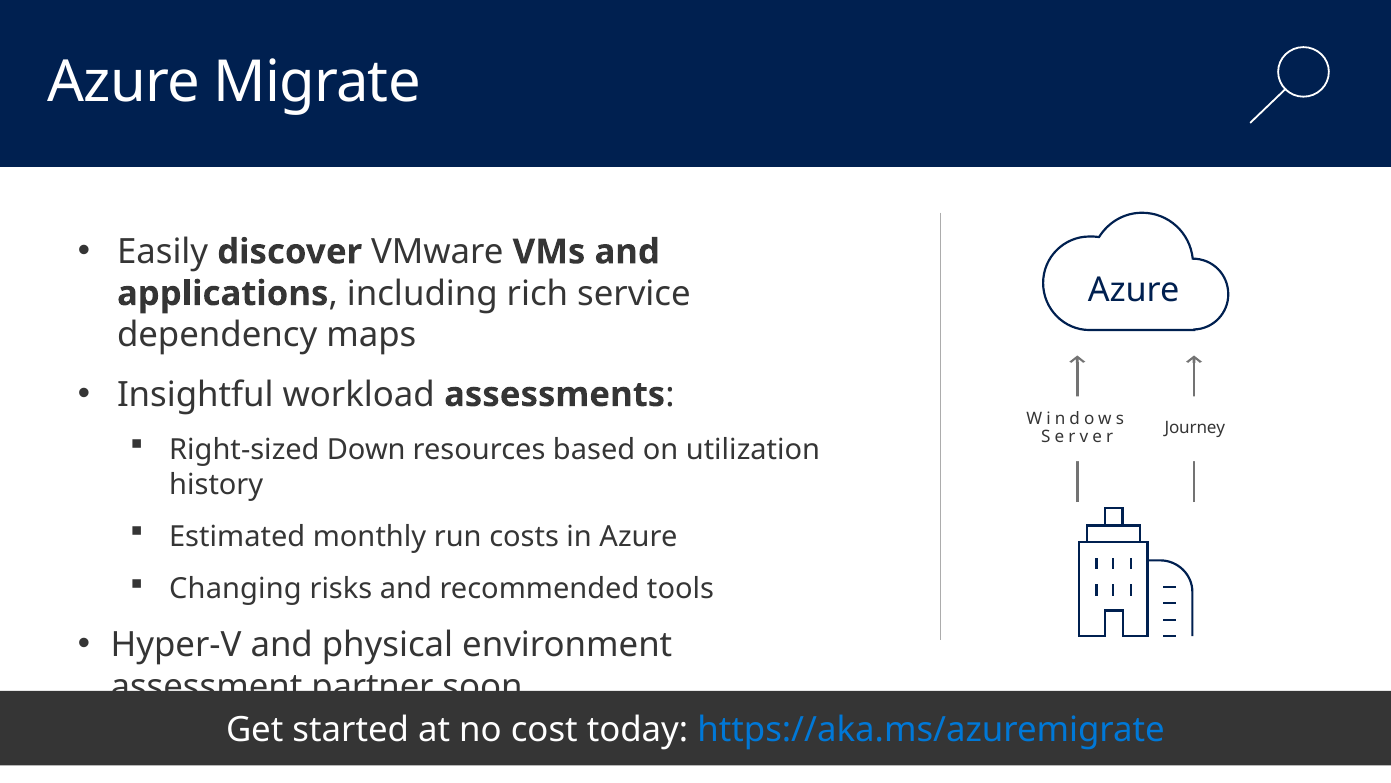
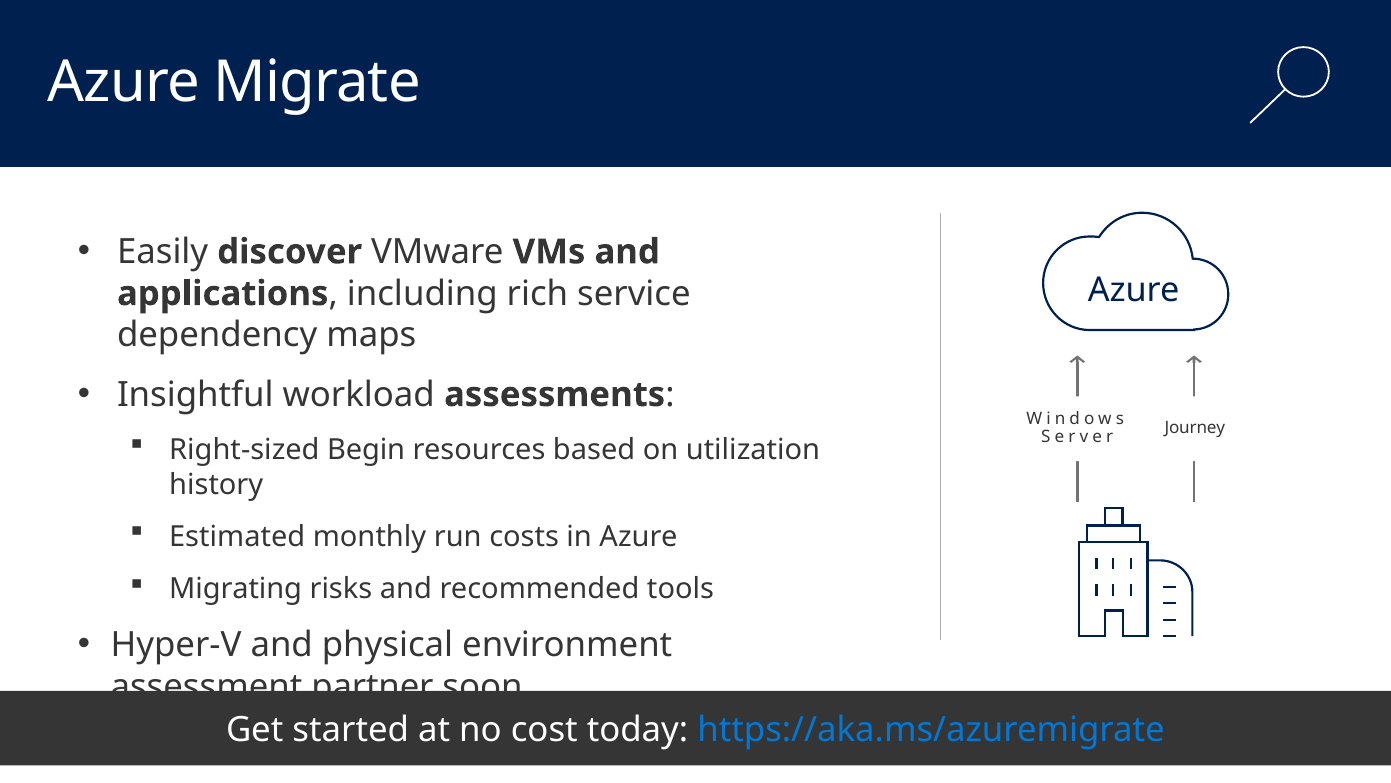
Down: Down -> Begin
Changing: Changing -> Migrating
